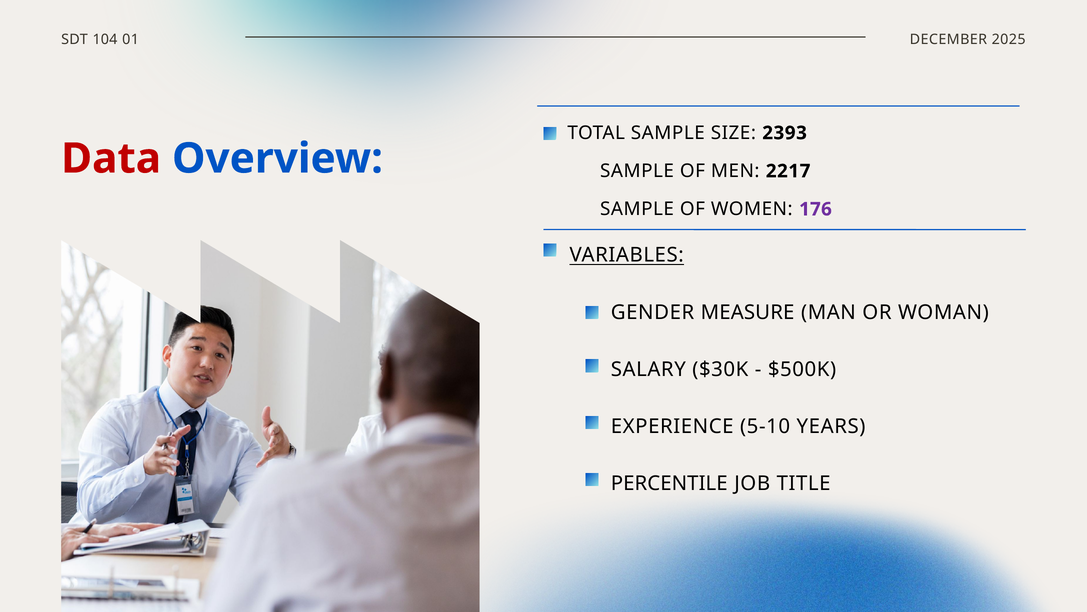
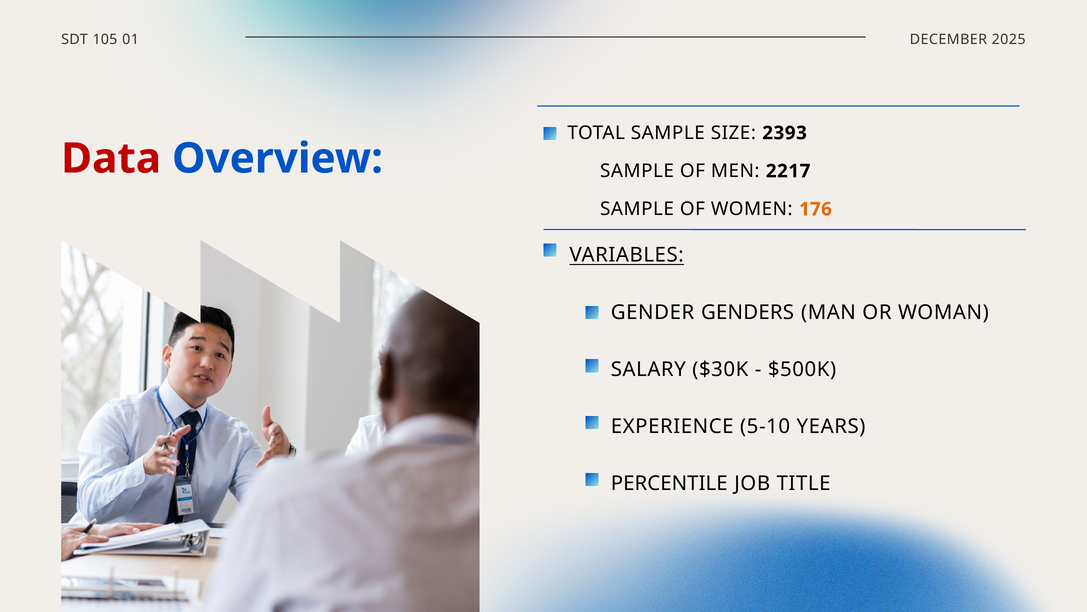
104: 104 -> 105
176 colour: purple -> orange
MEASURE: MEASURE -> GENDERS
